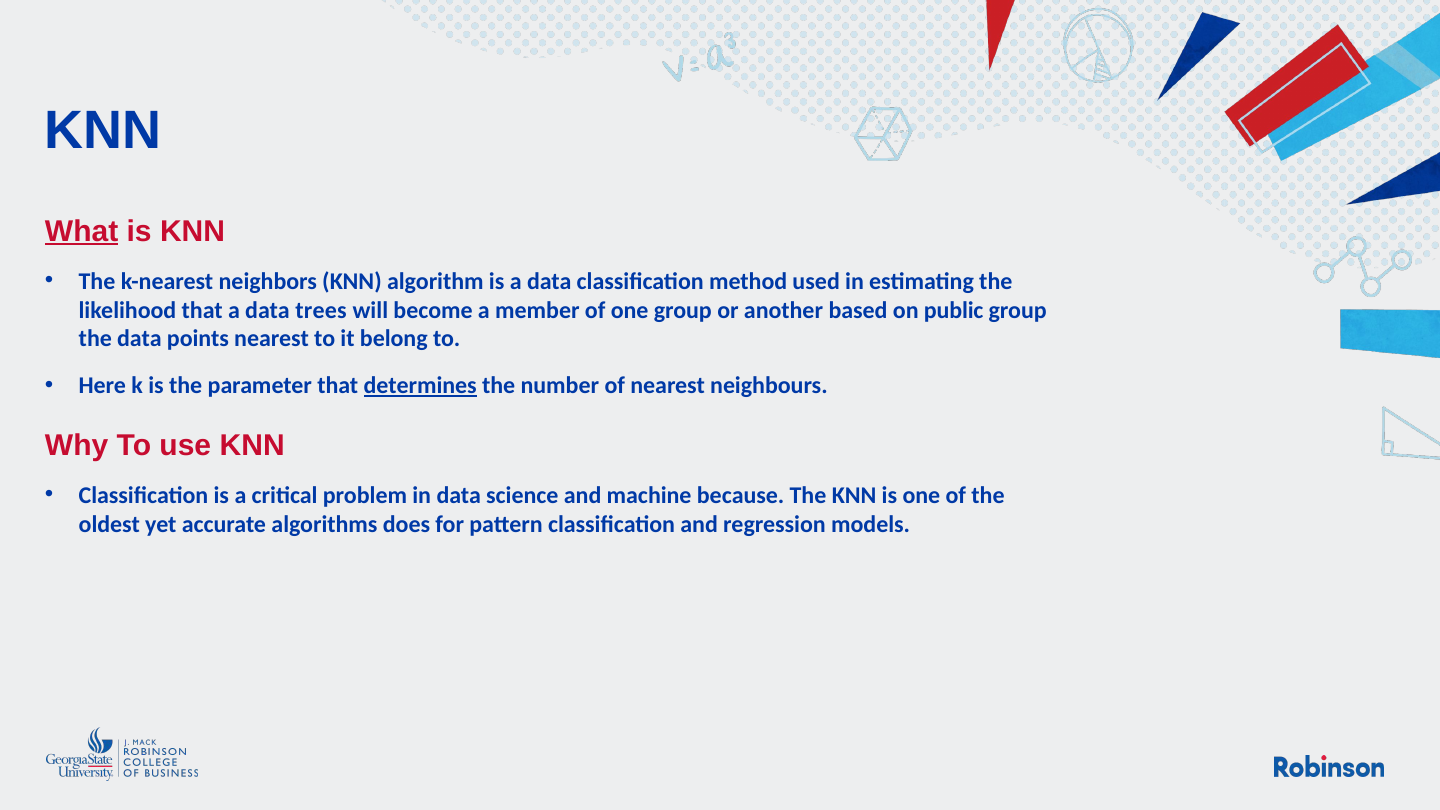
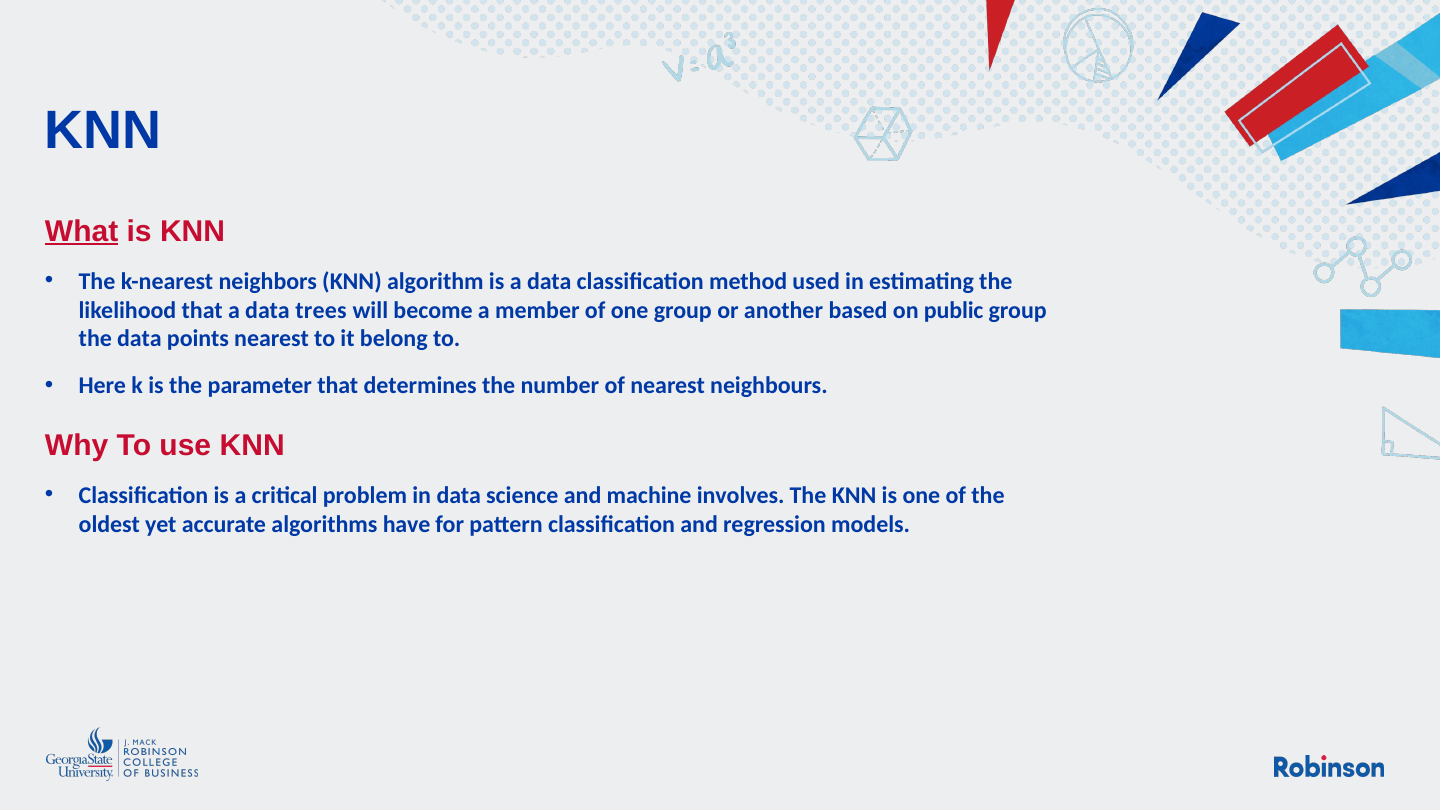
determines underline: present -> none
because: because -> involves
does: does -> have
